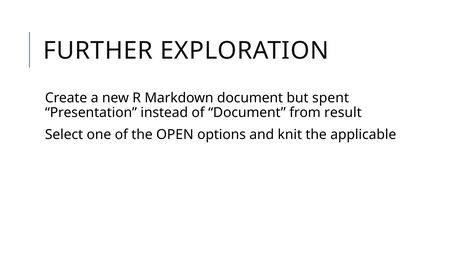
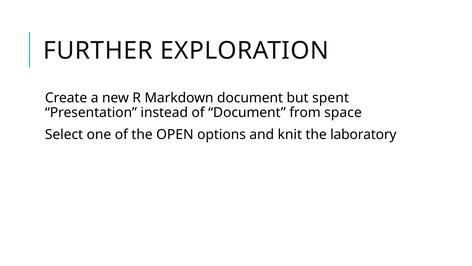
result: result -> space
applicable: applicable -> laboratory
